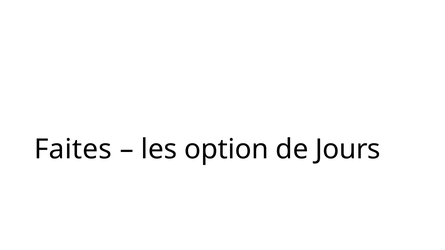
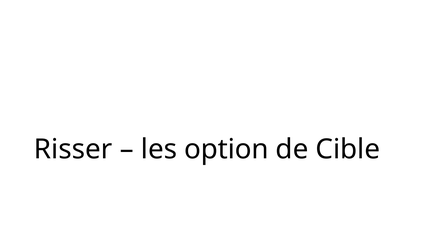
Faites: Faites -> Risser
Jours: Jours -> Cible
